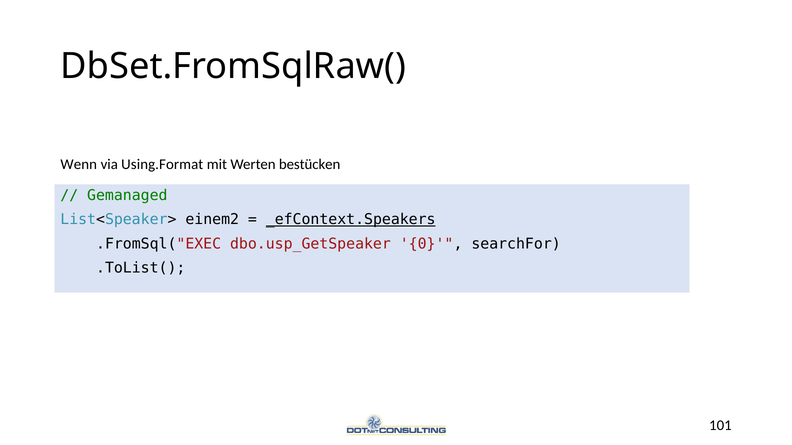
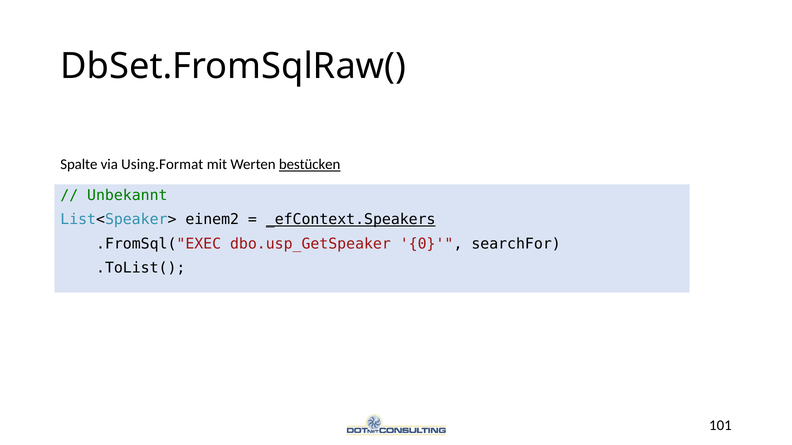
Wenn: Wenn -> Spalte
bestücken underline: none -> present
Gemanaged: Gemanaged -> Unbekannt
